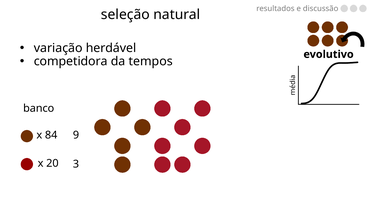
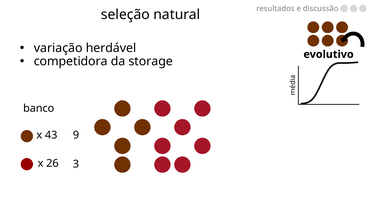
tempos: tempos -> storage
84: 84 -> 43
20: 20 -> 26
